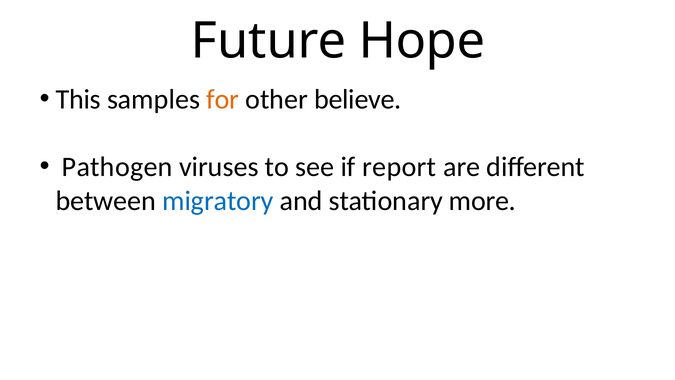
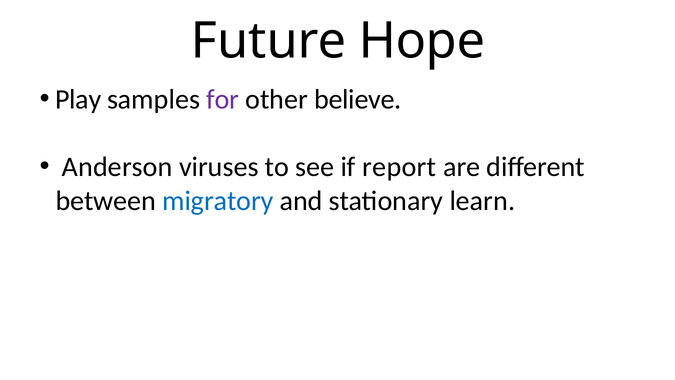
This: This -> Play
for colour: orange -> purple
Pathogen: Pathogen -> Anderson
more: more -> learn
